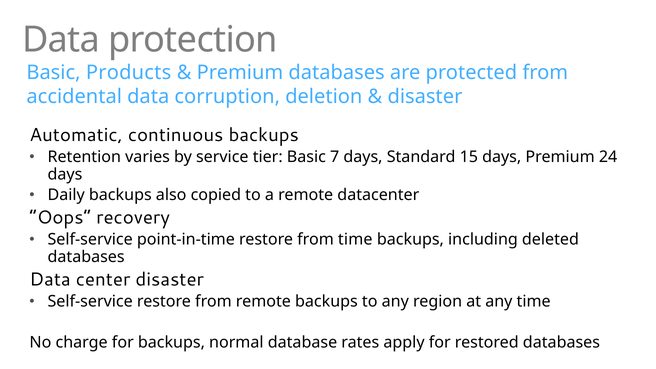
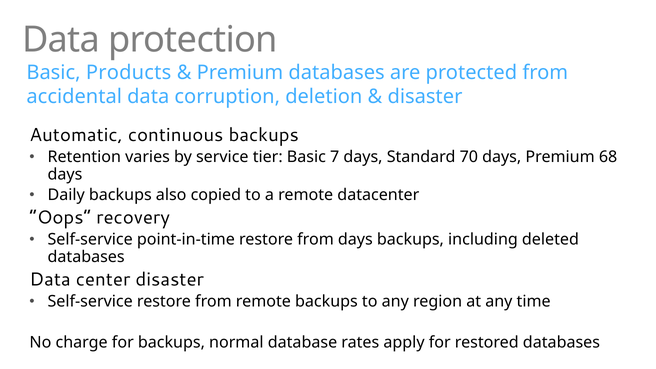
15: 15 -> 70
24: 24 -> 68
from time: time -> days
